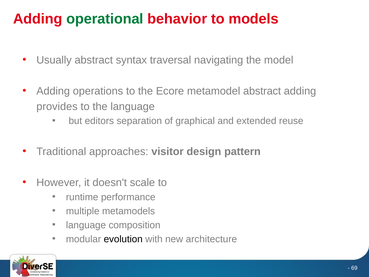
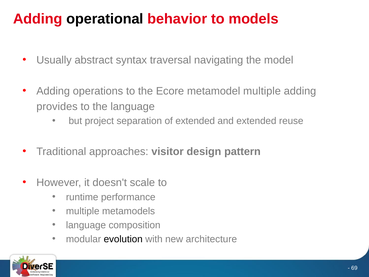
operational colour: green -> black
metamodel abstract: abstract -> multiple
editors: editors -> project
of graphical: graphical -> extended
